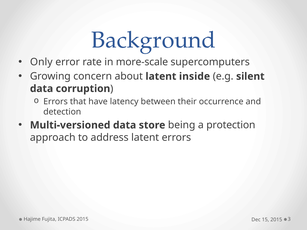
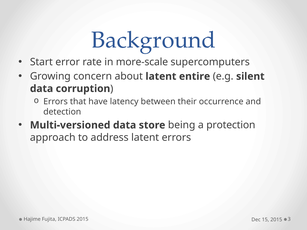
Only: Only -> Start
inside: inside -> entire
